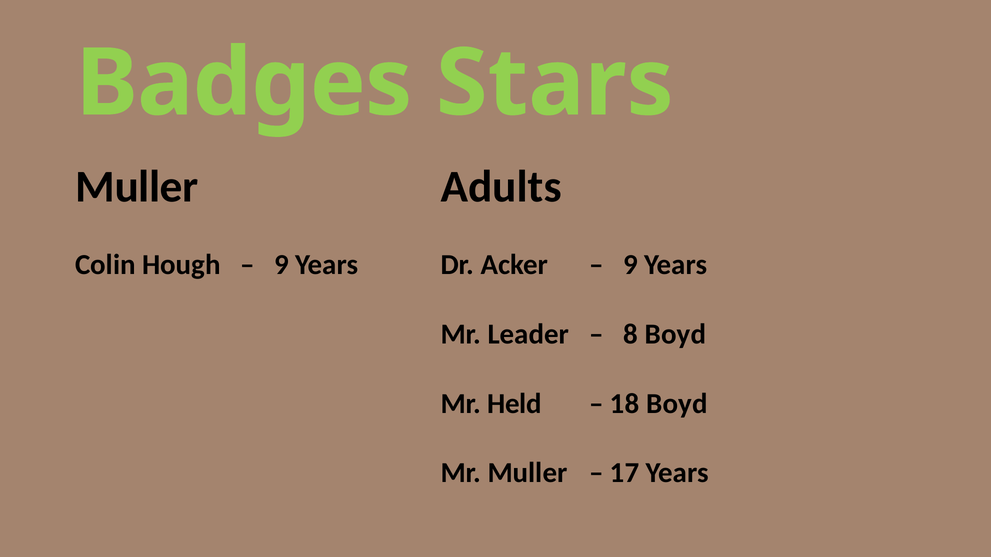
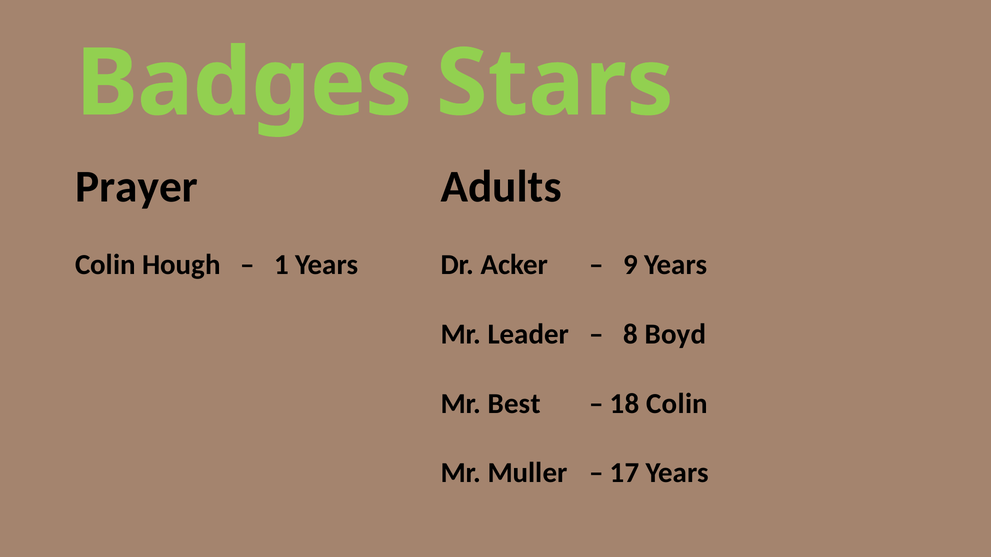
Muller at (137, 187): Muller -> Prayer
9 at (281, 265): 9 -> 1
Held: Held -> Best
18 Boyd: Boyd -> Colin
